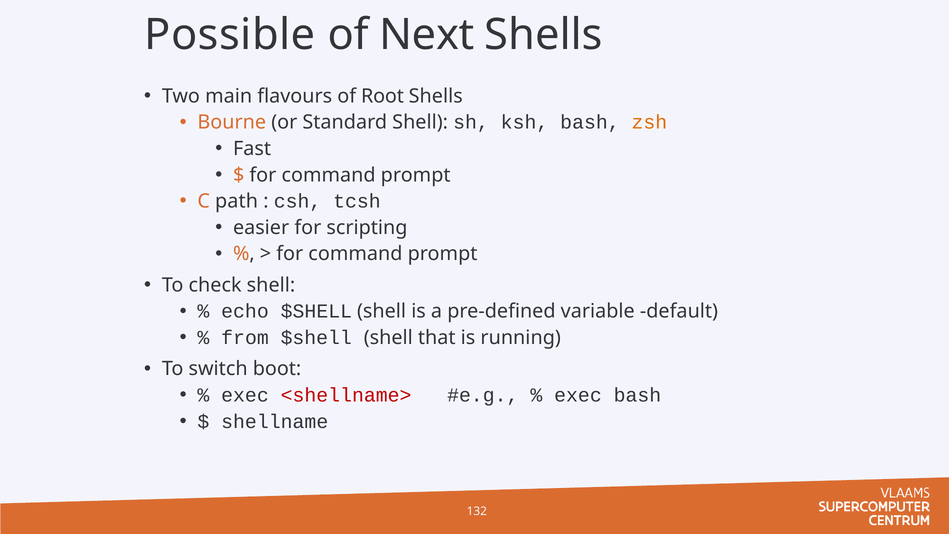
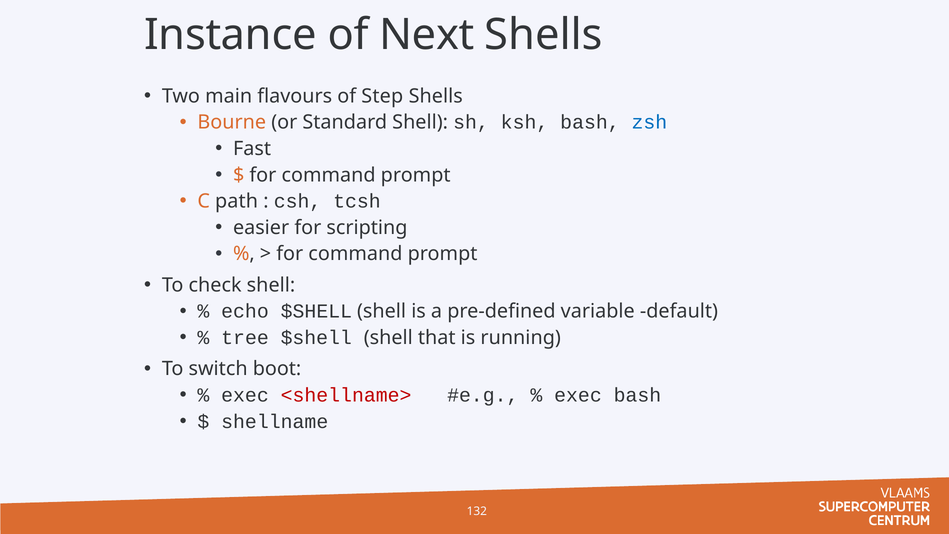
Possible: Possible -> Instance
Root: Root -> Step
zsh colour: orange -> blue
from: from -> tree
